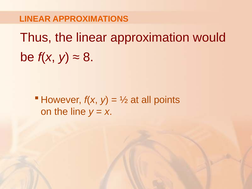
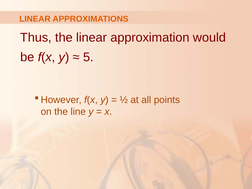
8: 8 -> 5
